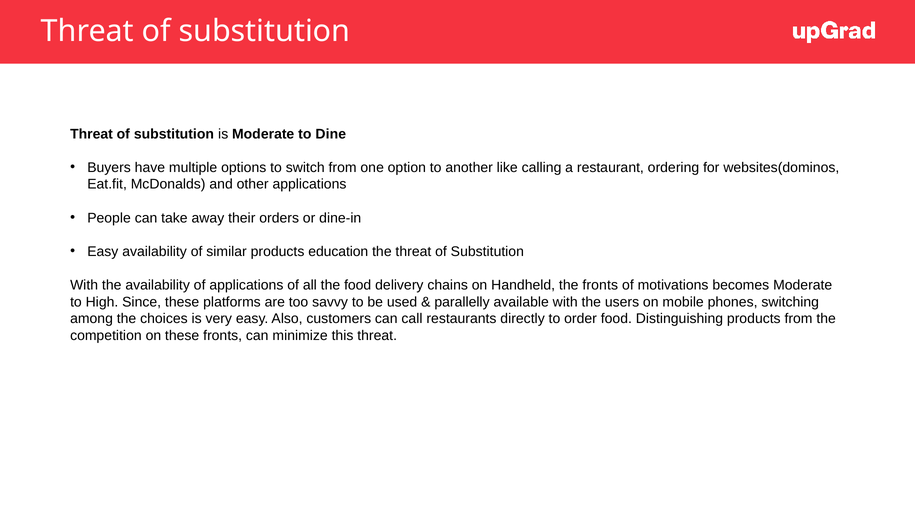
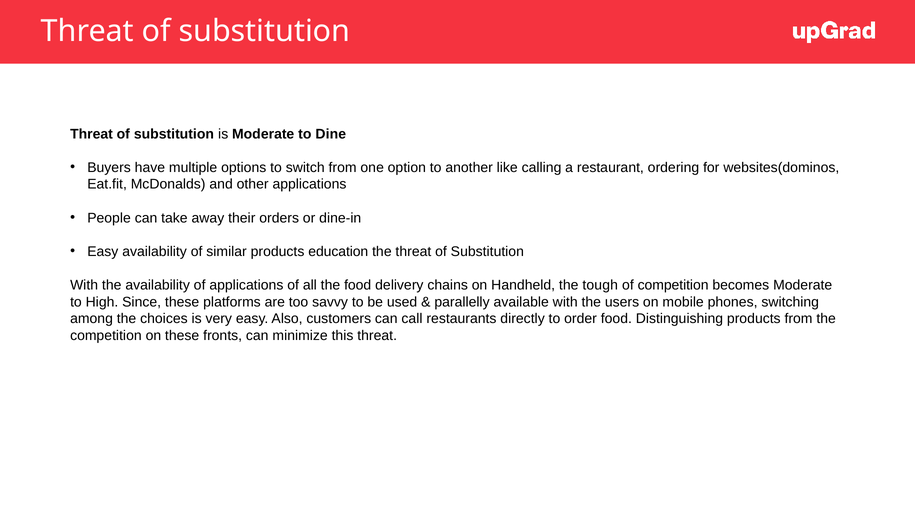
the fronts: fronts -> tough
of motivations: motivations -> competition
